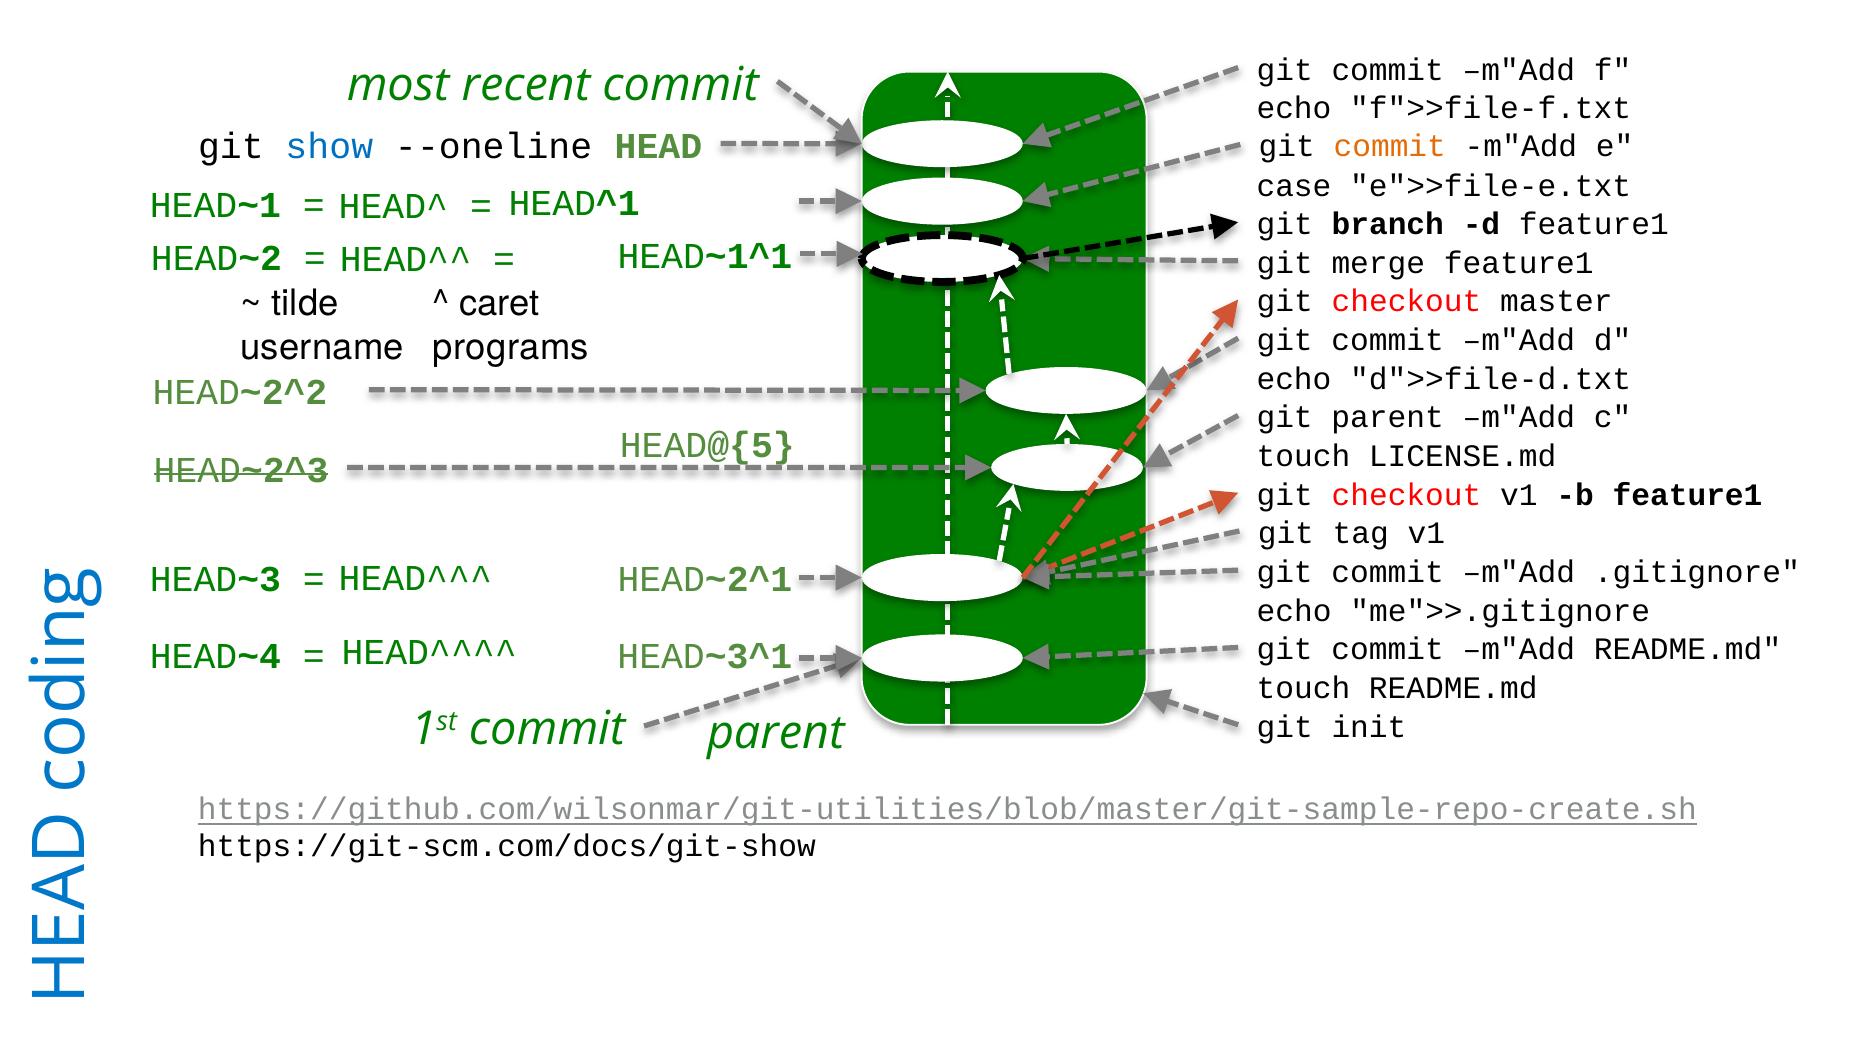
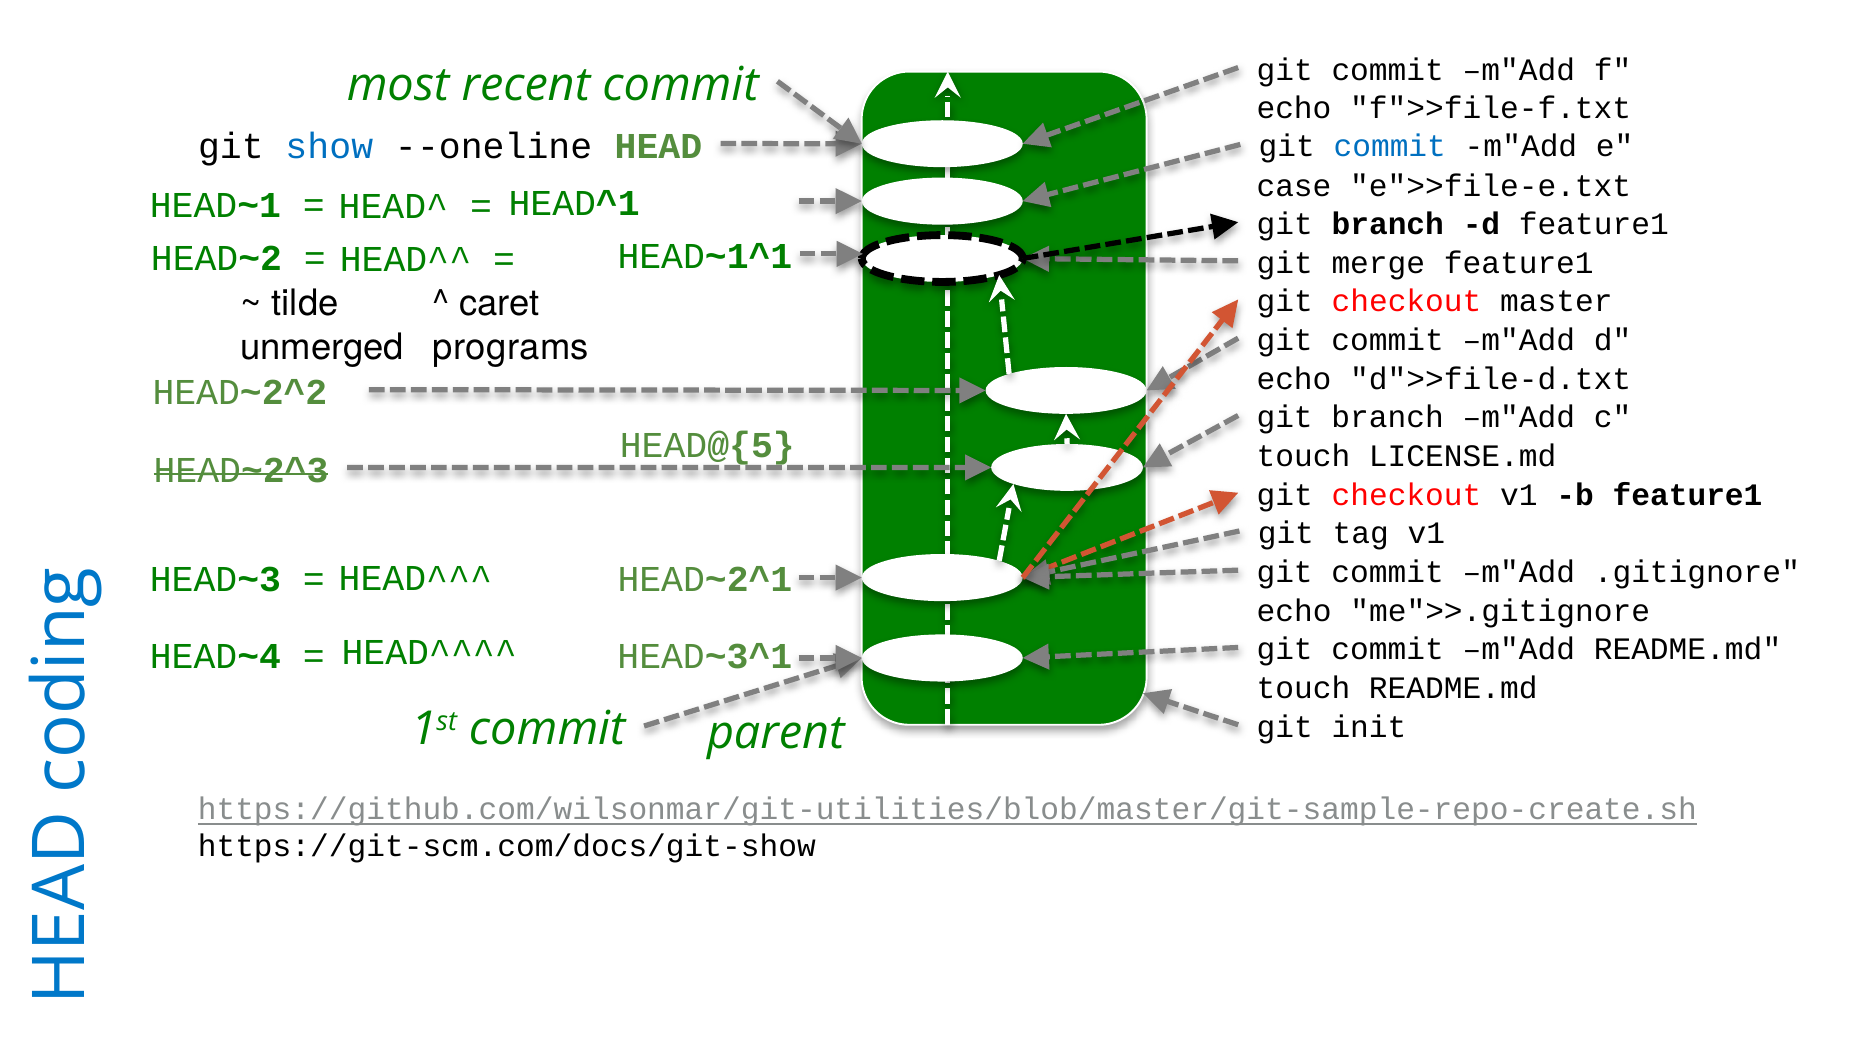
commit at (1390, 147) colour: orange -> blue
username: username -> unmerged
parent at (1388, 418): parent -> branch
